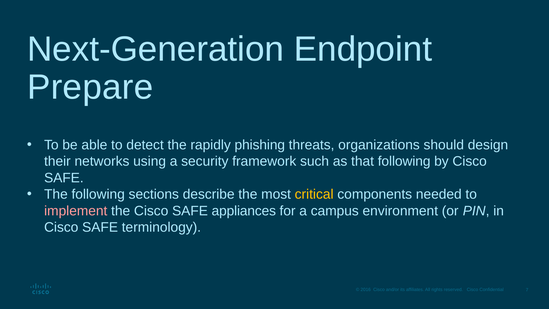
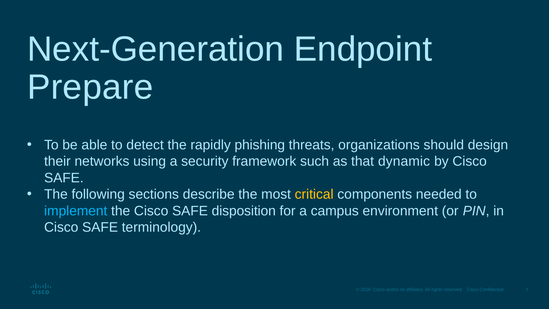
that following: following -> dynamic
implement colour: pink -> light blue
appliances: appliances -> disposition
